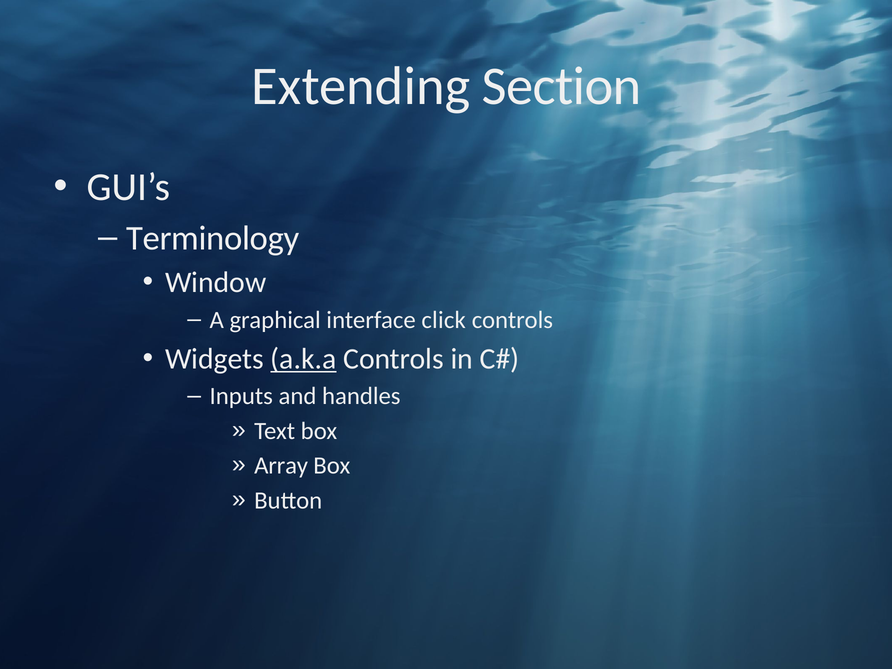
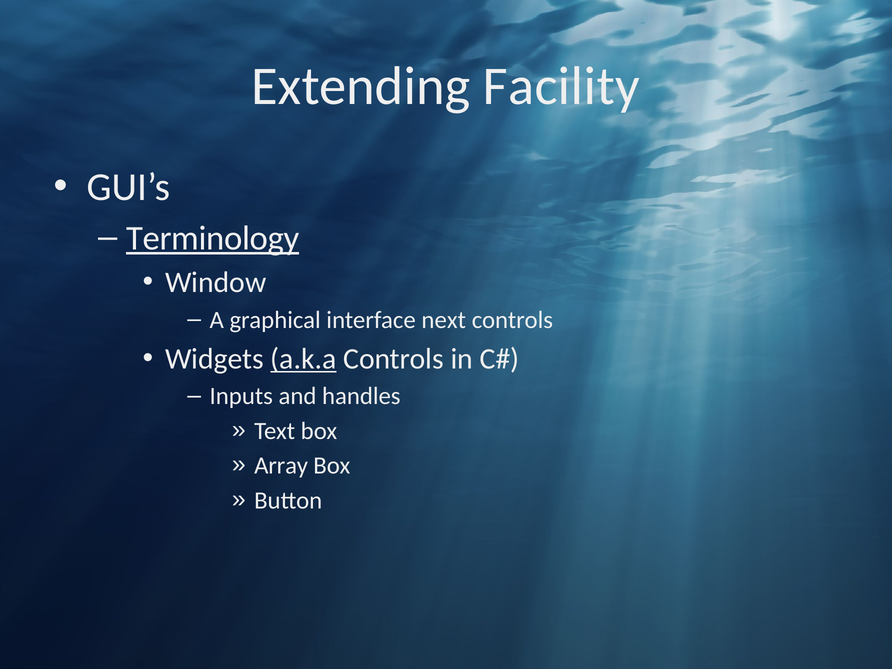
Section: Section -> Facility
Terminology underline: none -> present
click: click -> next
